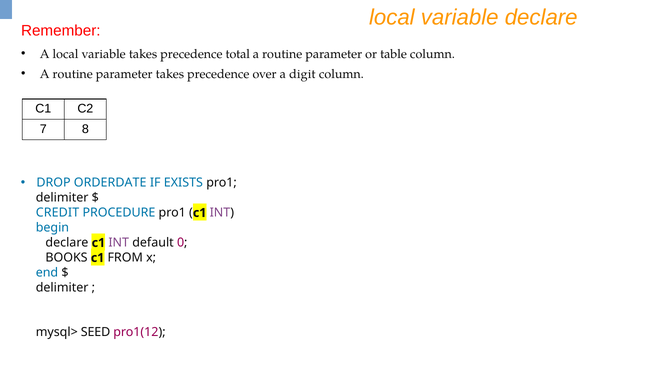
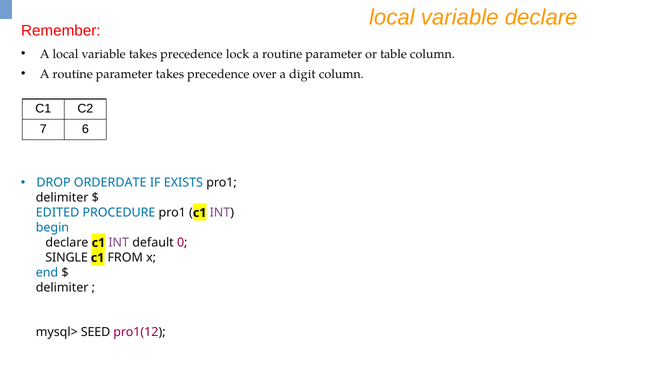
total: total -> lock
8: 8 -> 6
CREDIT: CREDIT -> EDITED
BOOKS: BOOKS -> SINGLE
